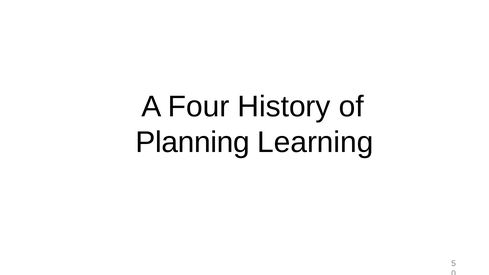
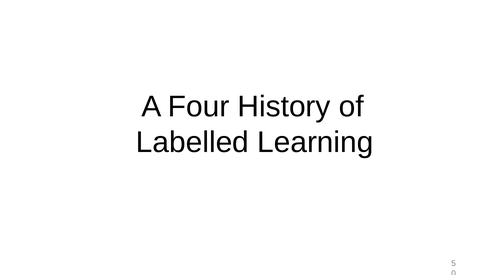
Planning: Planning -> Labelled
